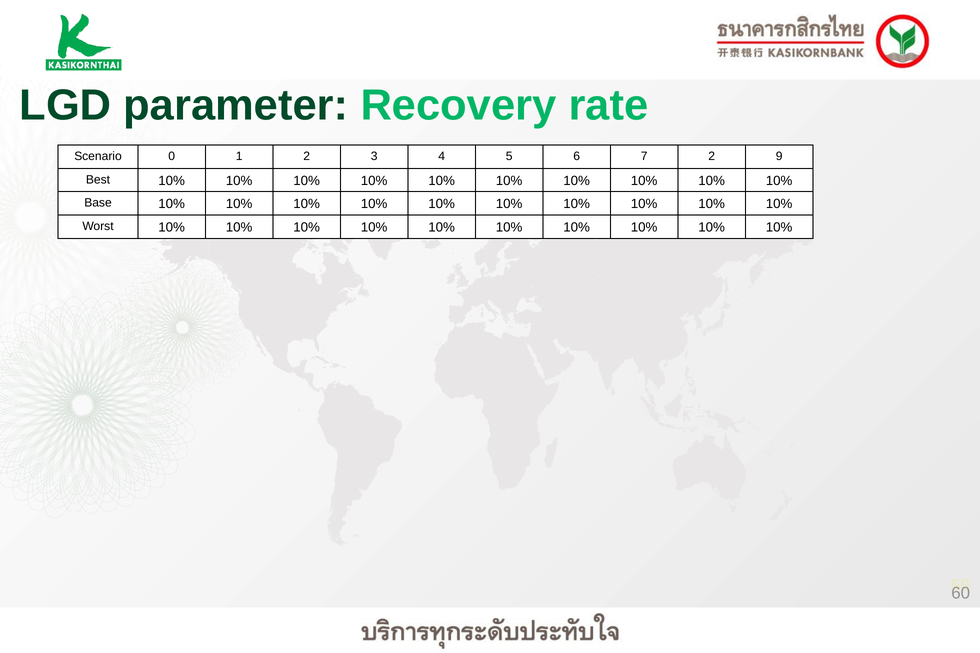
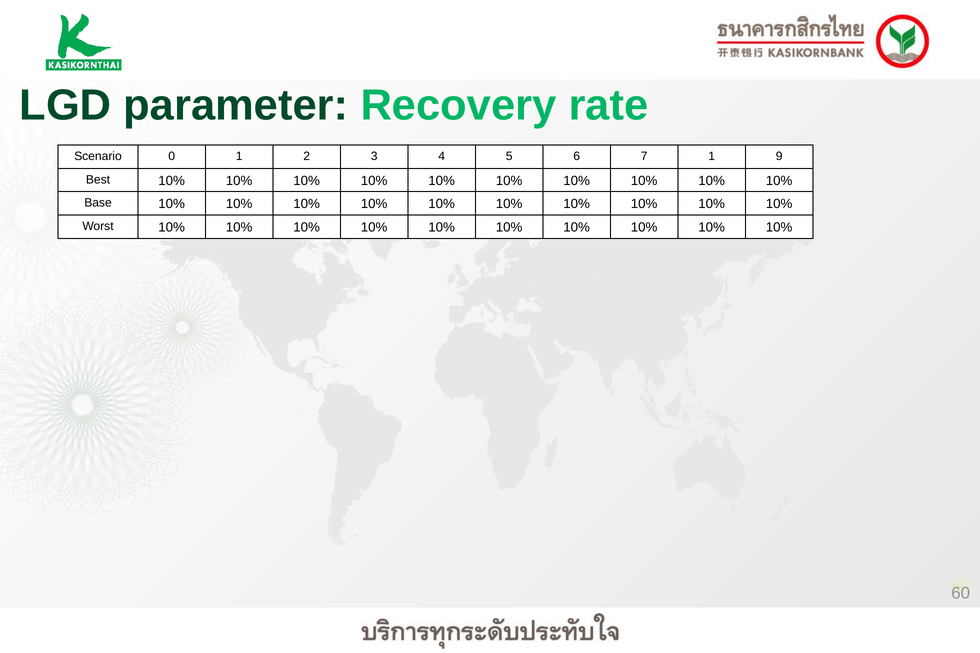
7 2: 2 -> 1
